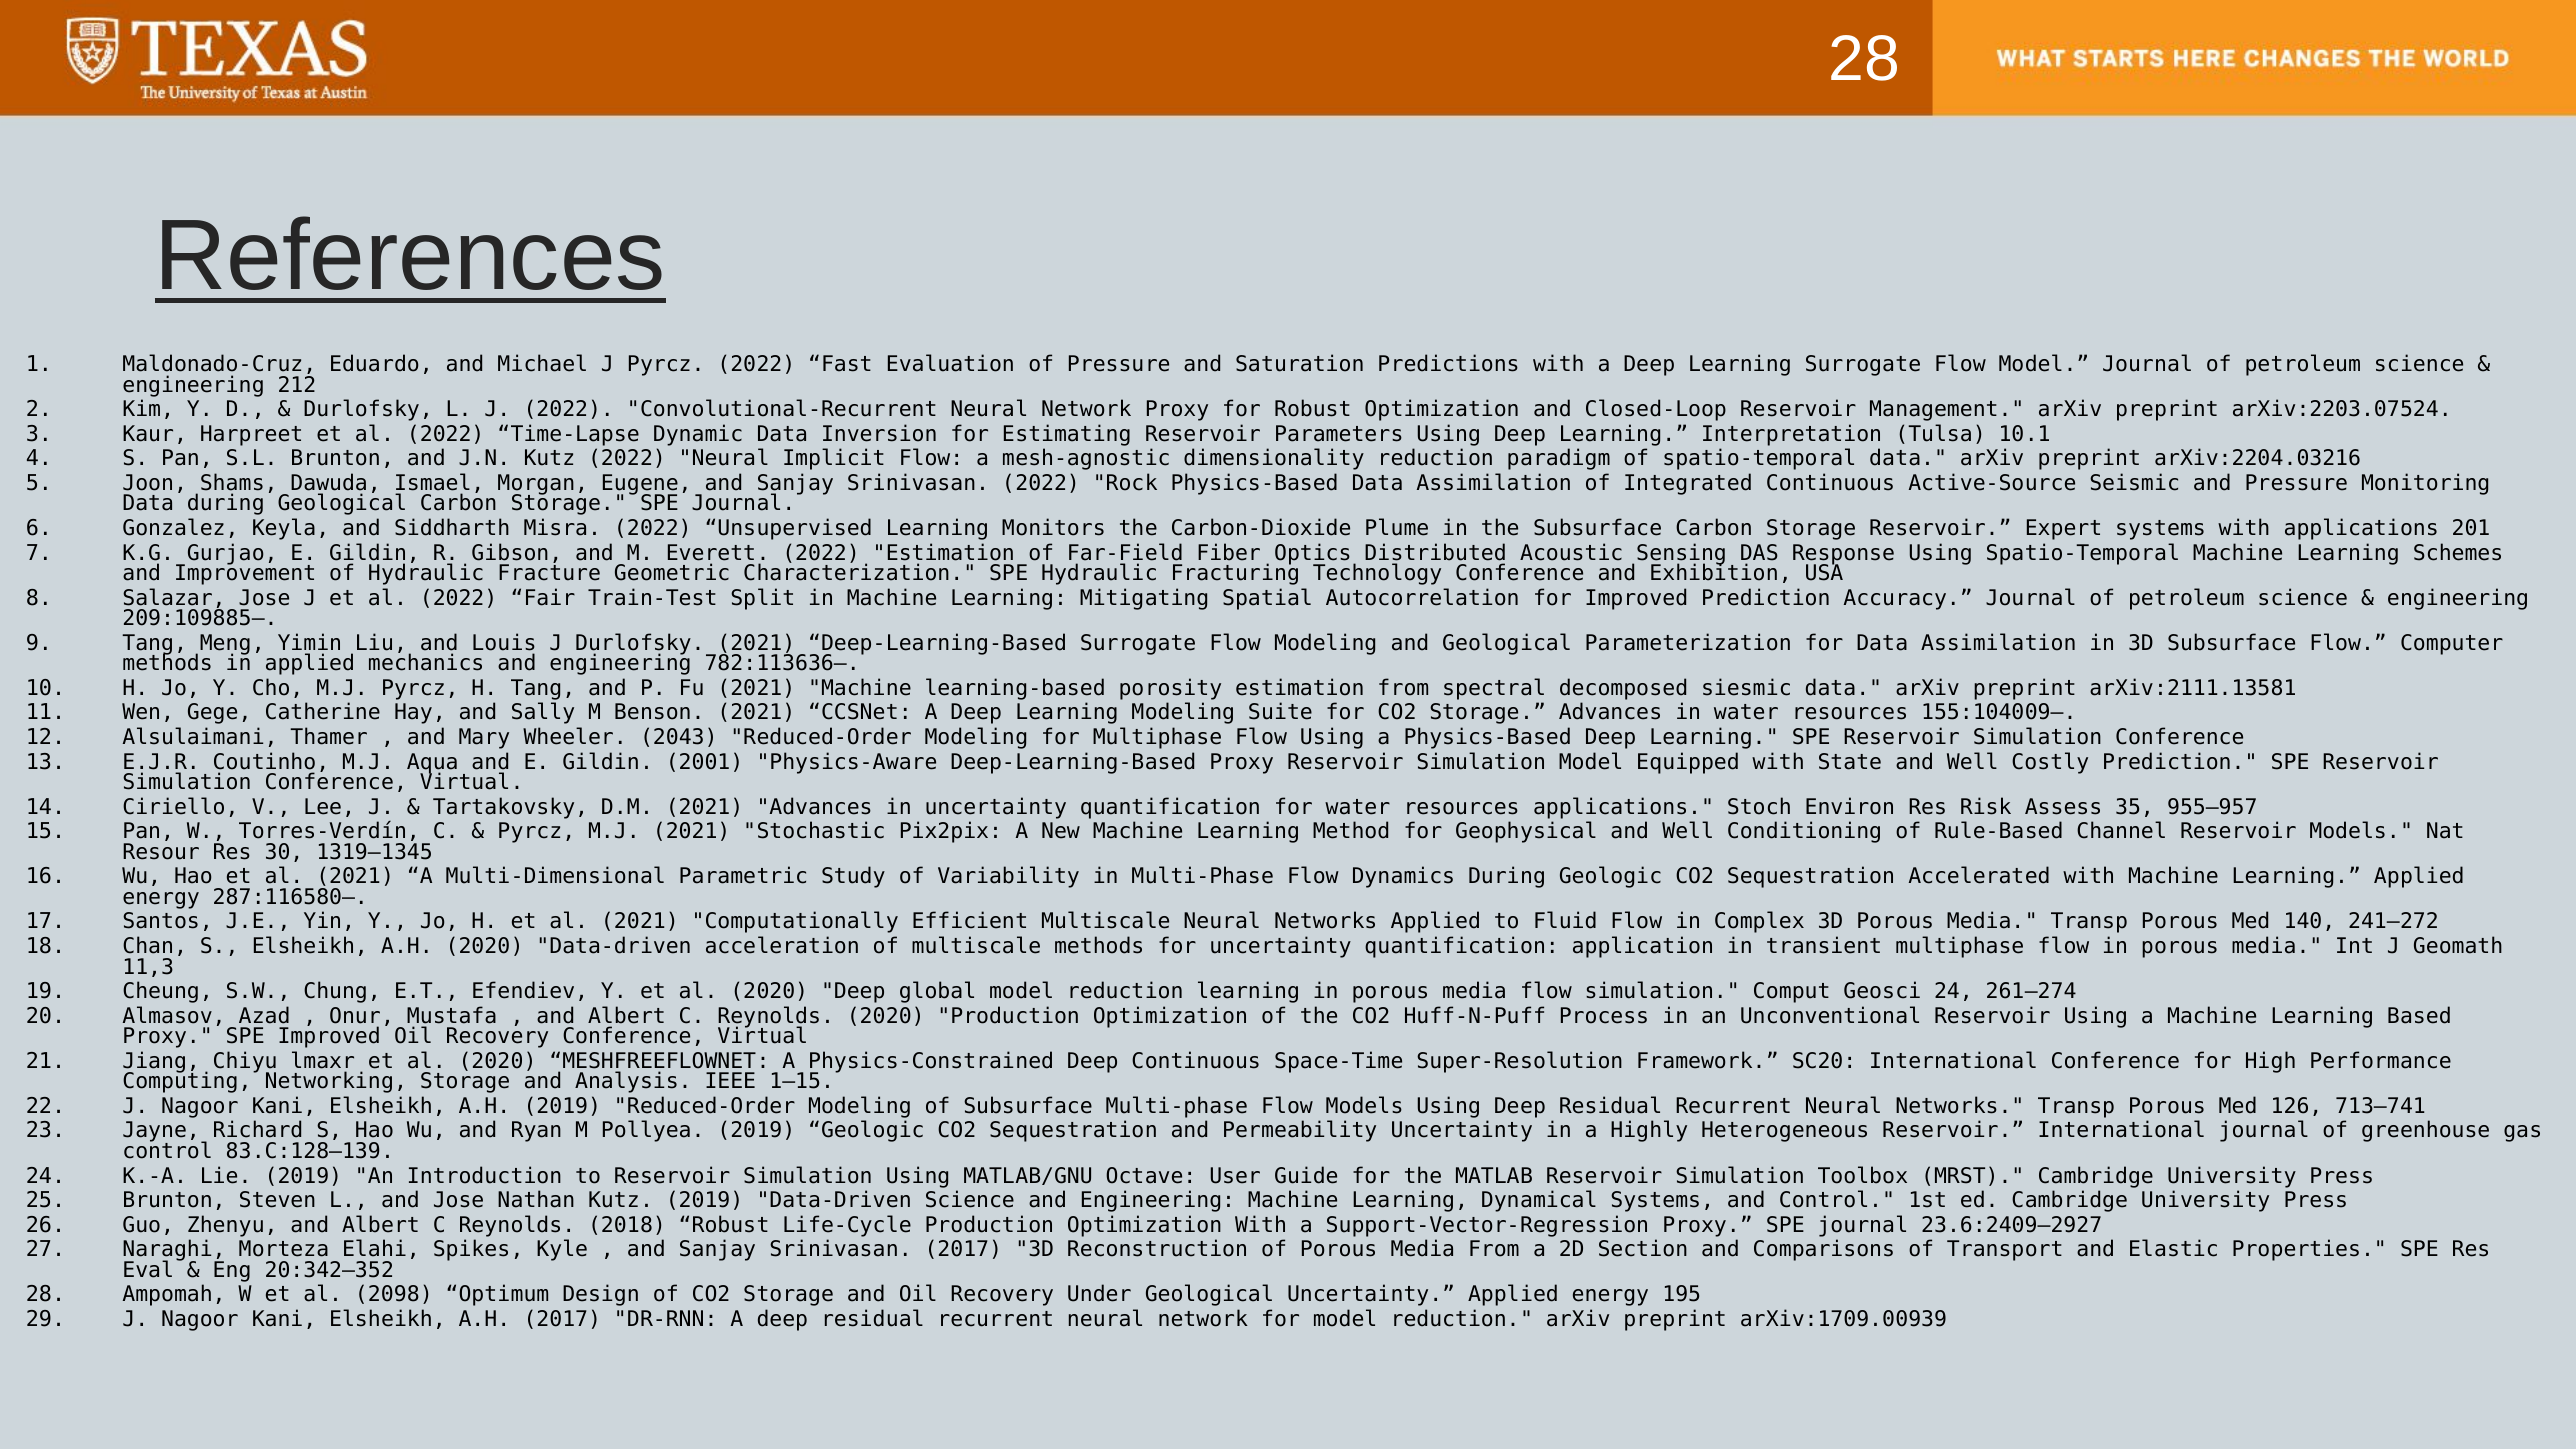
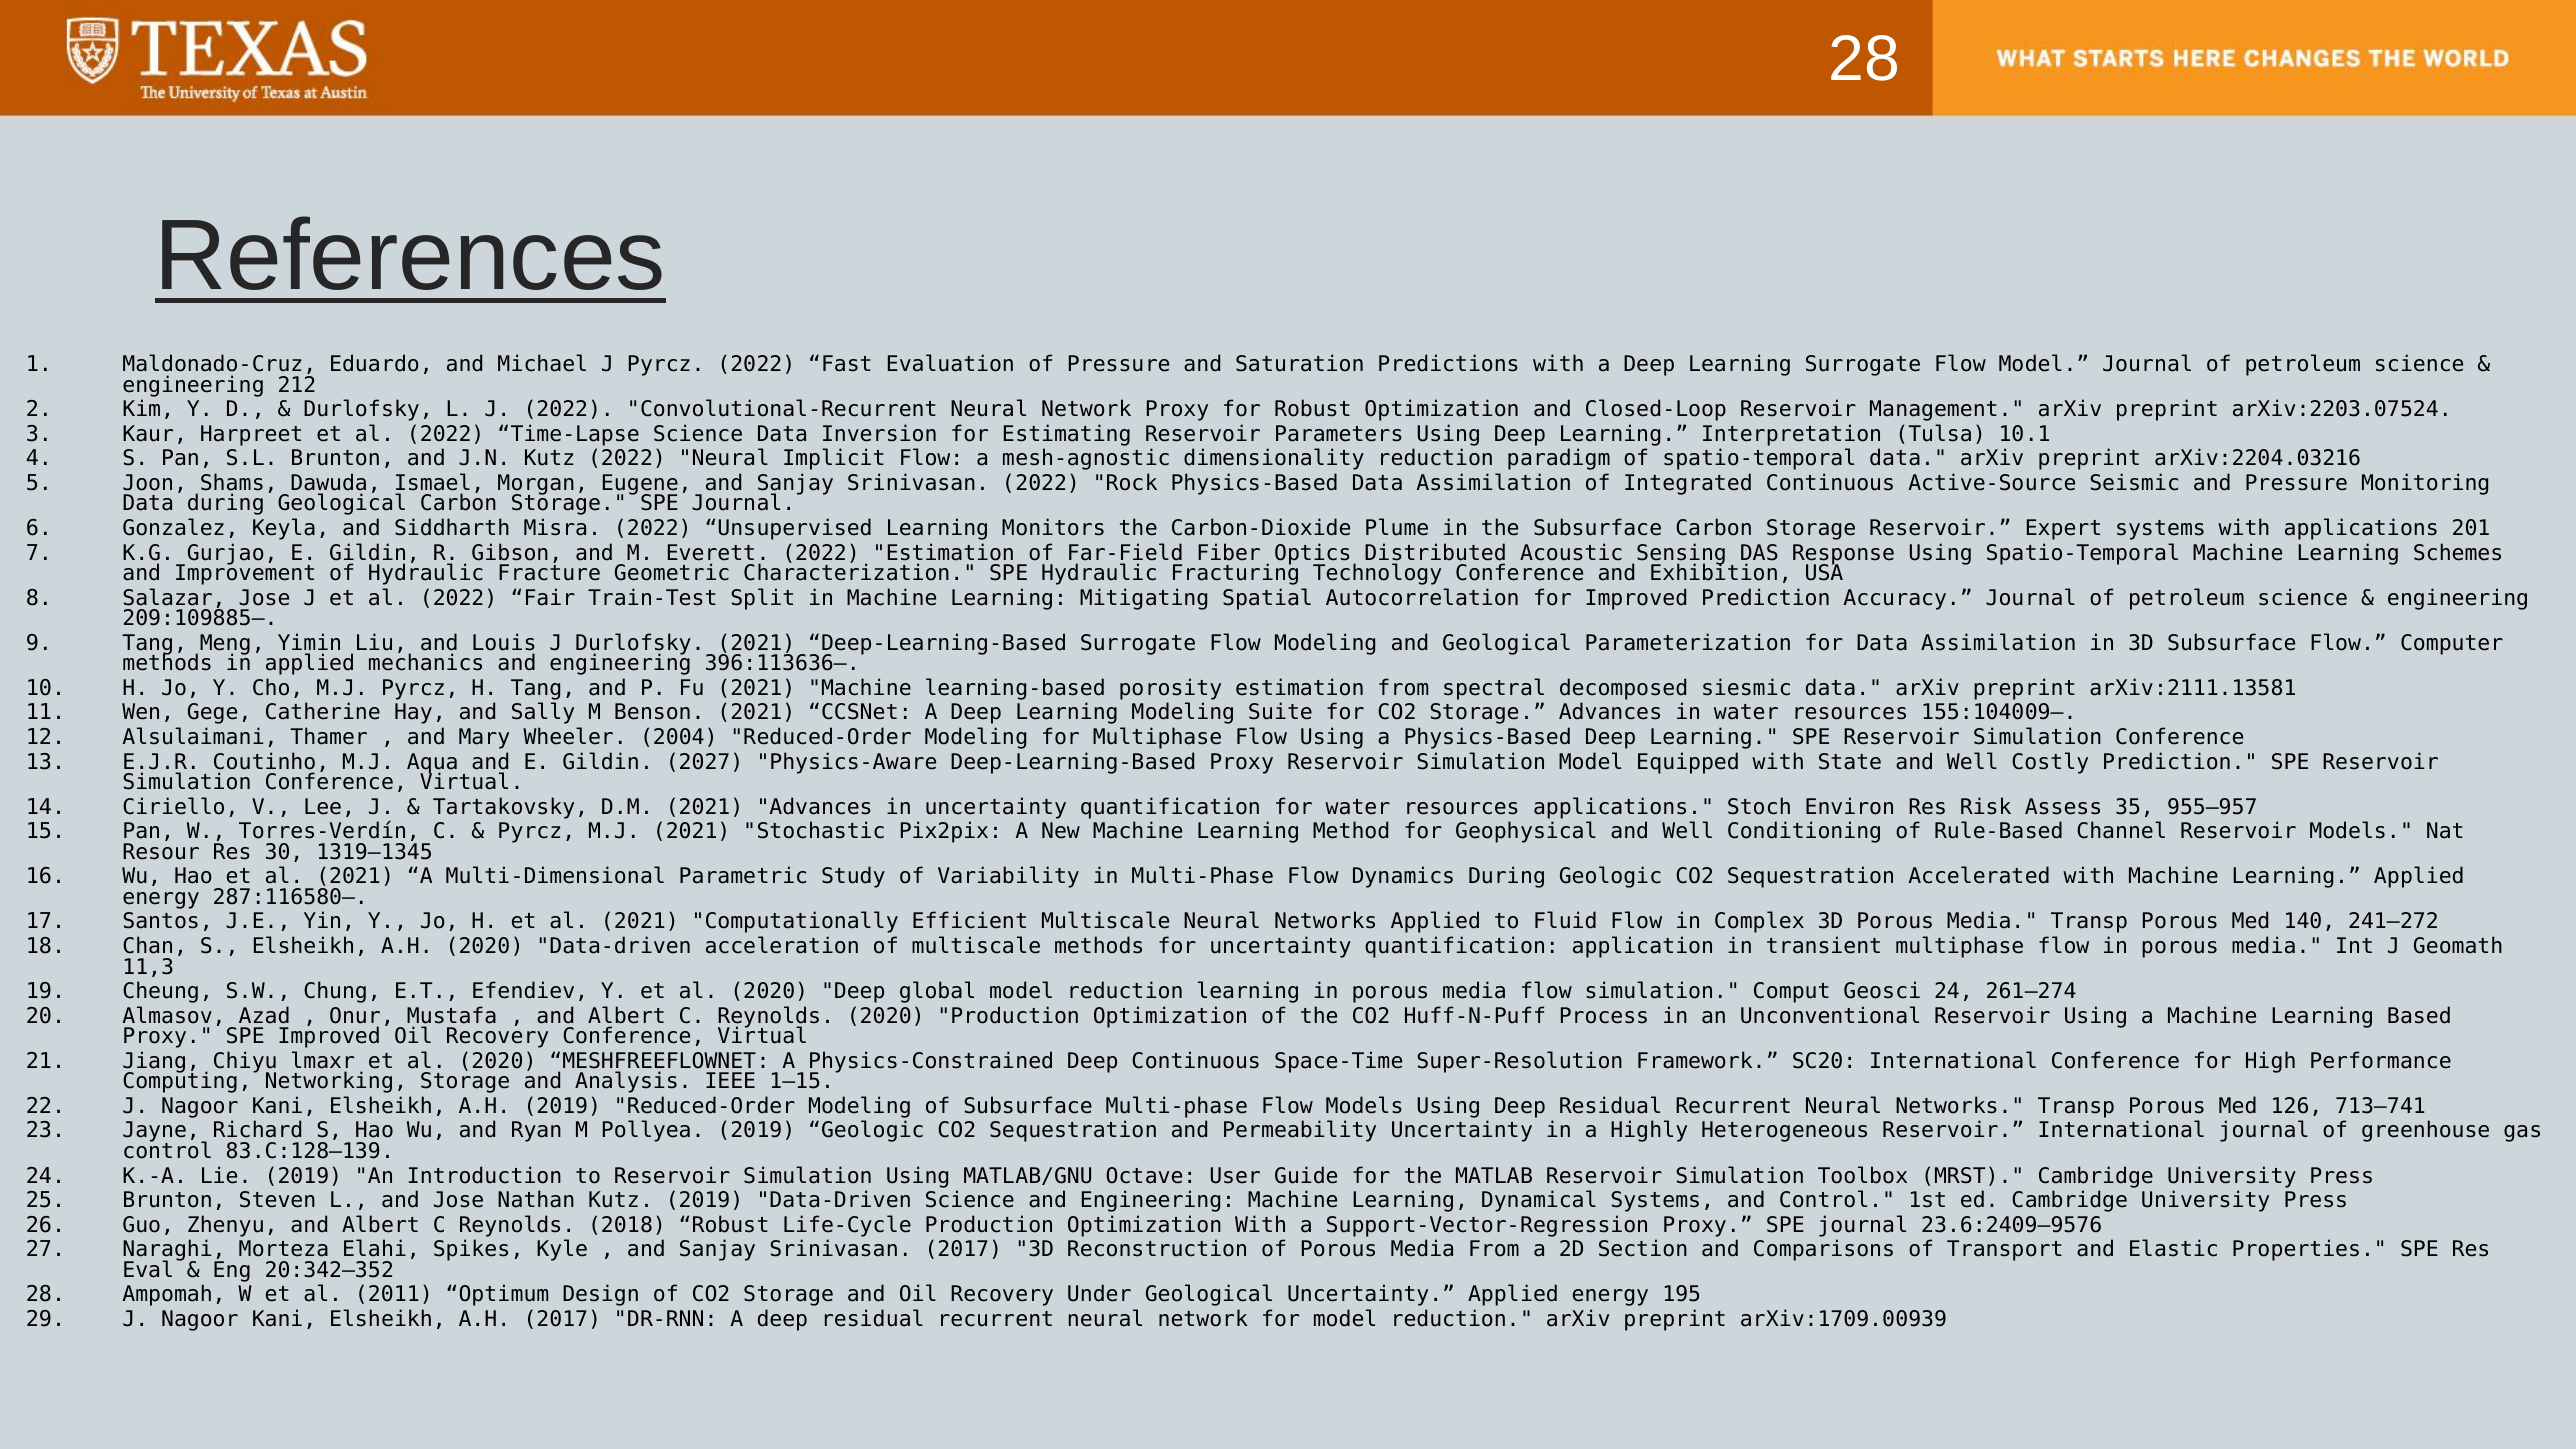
Time-Lapse Dynamic: Dynamic -> Science
782:113636–: 782:113636– -> 396:113636–
2043: 2043 -> 2004
2001: 2001 -> 2027
23.6:2409–2927: 23.6:2409–2927 -> 23.6:2409–9576
2098: 2098 -> 2011
